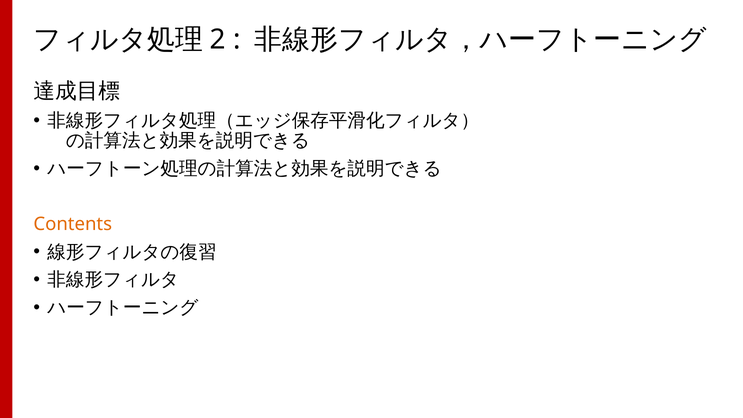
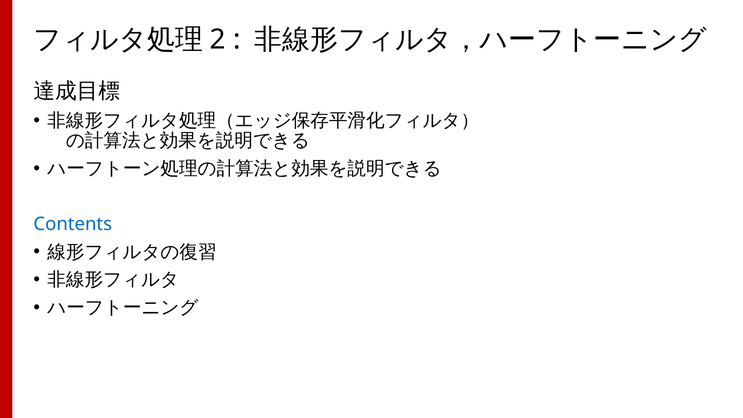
Contents colour: orange -> blue
